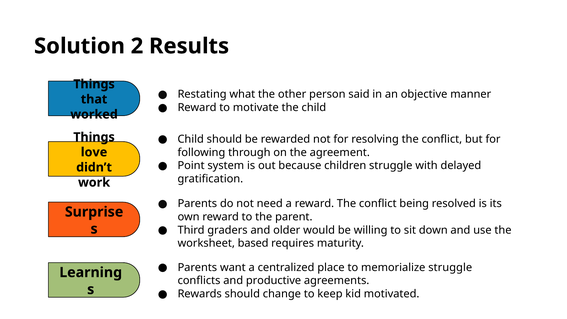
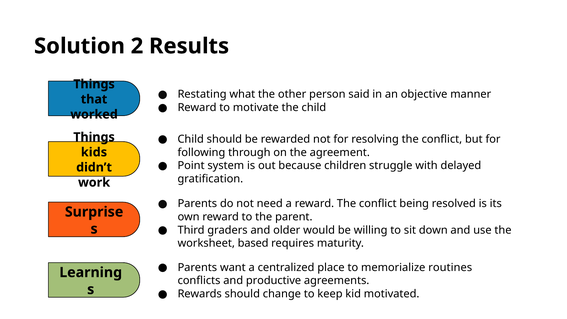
love: love -> kids
memorialize struggle: struggle -> routines
